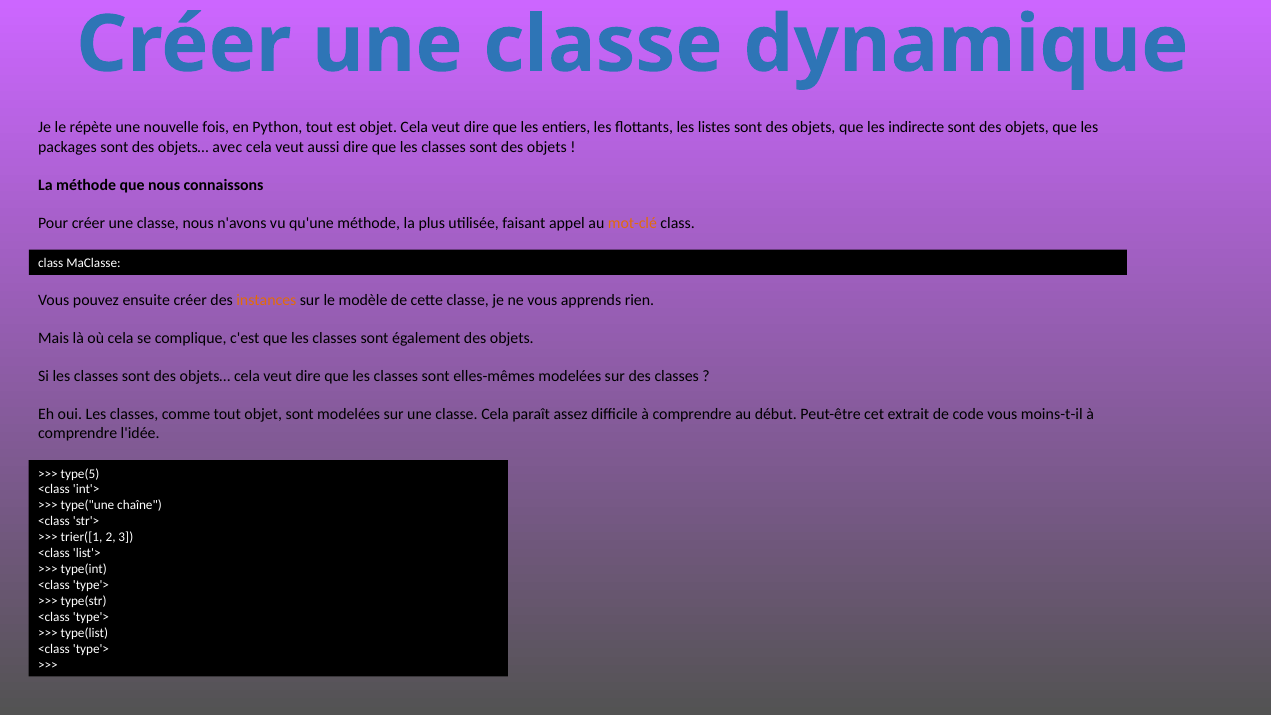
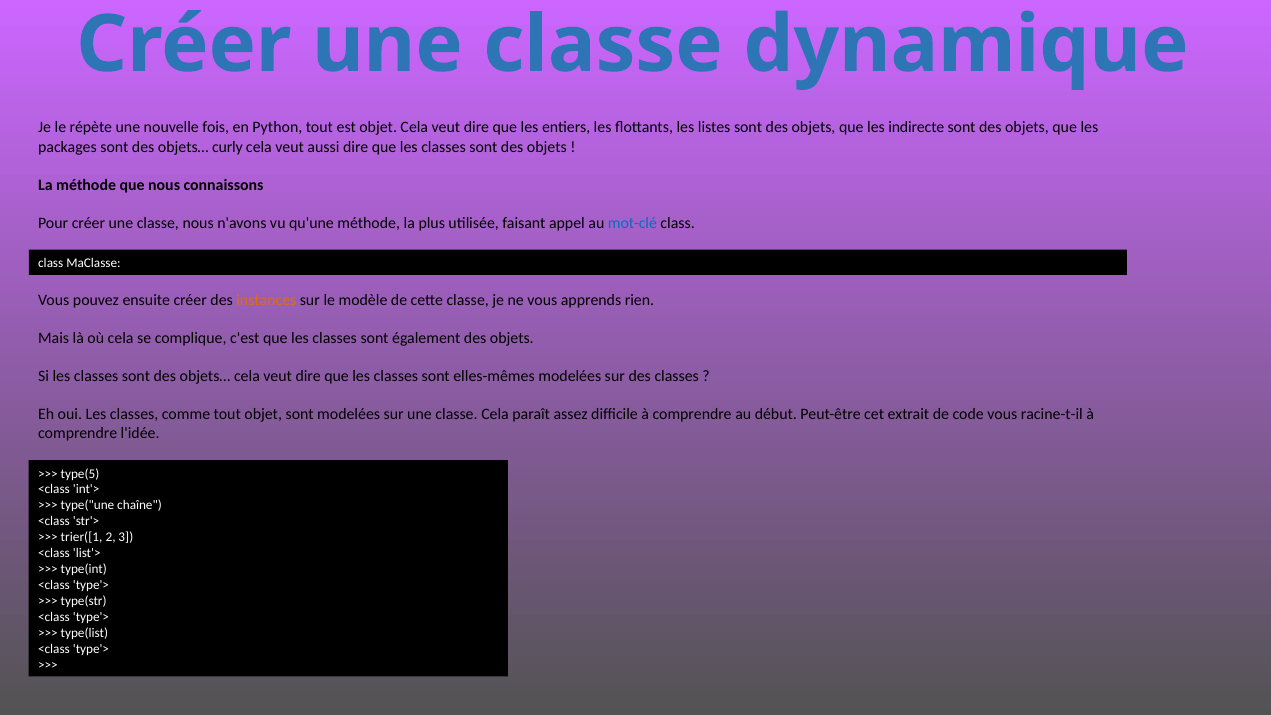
avec: avec -> curly
mot-clé colour: orange -> blue
moins-t-il: moins-t-il -> racine-t-il
